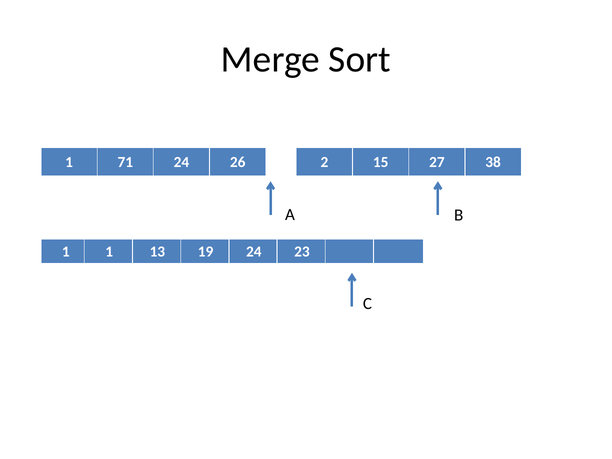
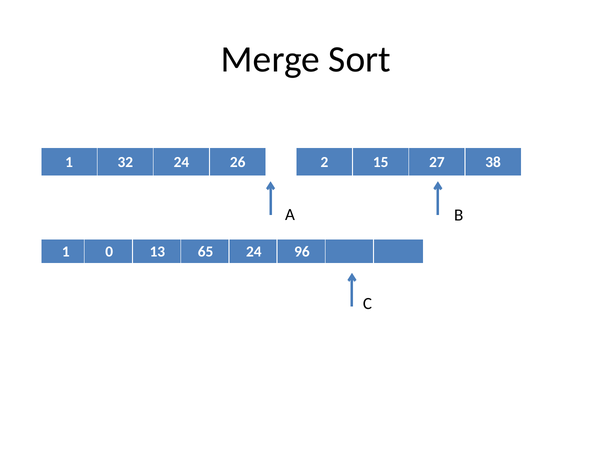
71: 71 -> 32
1 1: 1 -> 0
19: 19 -> 65
23: 23 -> 96
